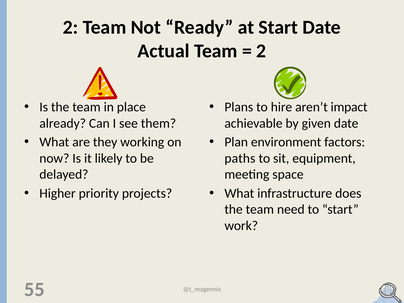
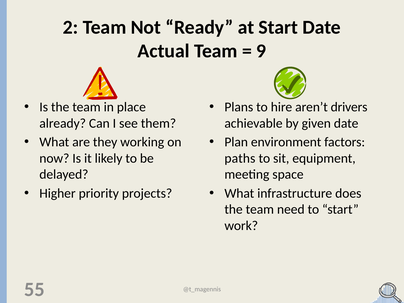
2 at (261, 51): 2 -> 9
impact: impact -> drivers
